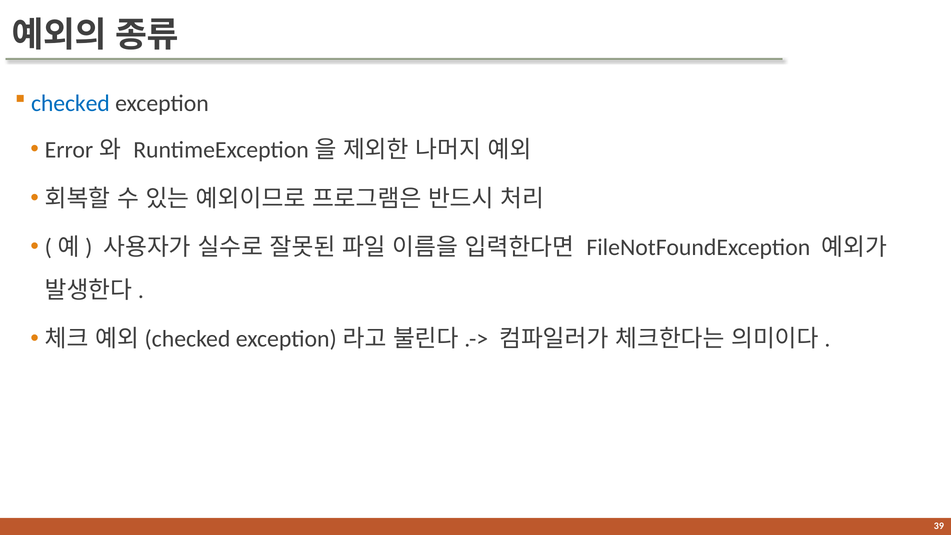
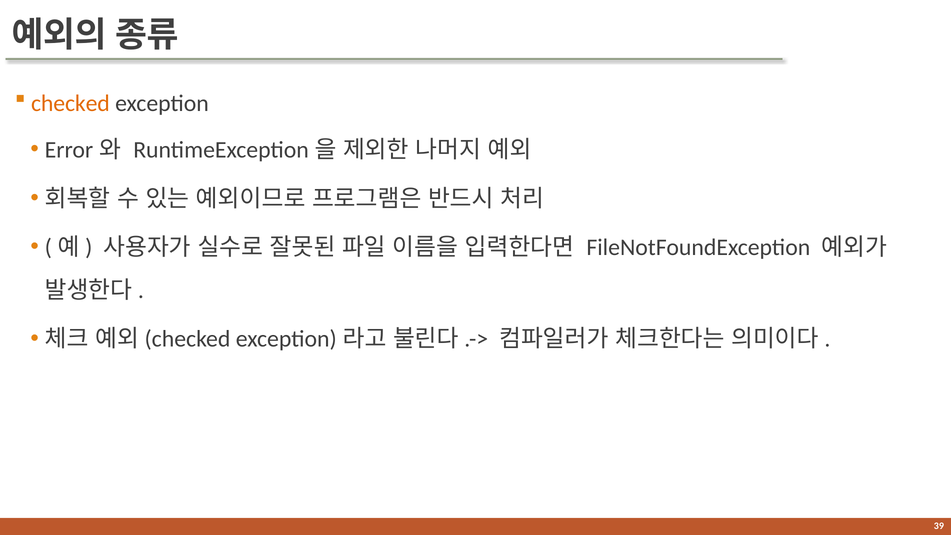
checked colour: blue -> orange
